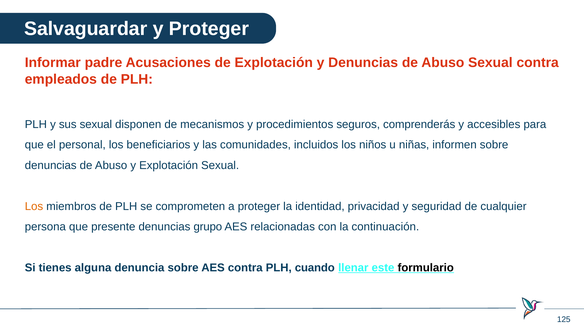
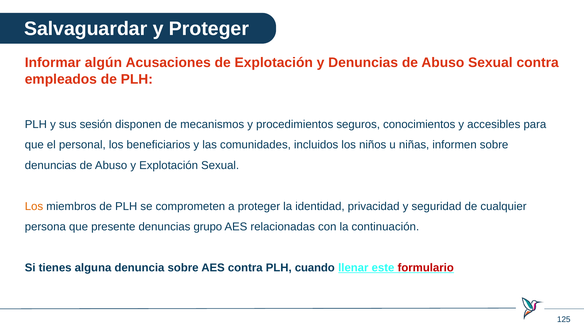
padre: padre -> algún
sus sexual: sexual -> sesión
comprenderás: comprenderás -> conocimientos
formulario colour: black -> red
